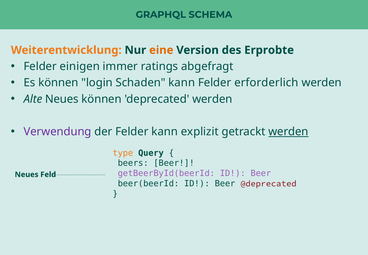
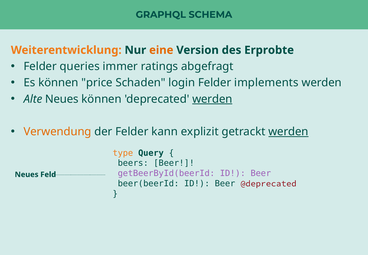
einigen: einigen -> queries
login: login -> price
Schaden kann: kann -> login
erforderlich: erforderlich -> implements
werden at (212, 99) underline: none -> present
Verwendung colour: purple -> orange
